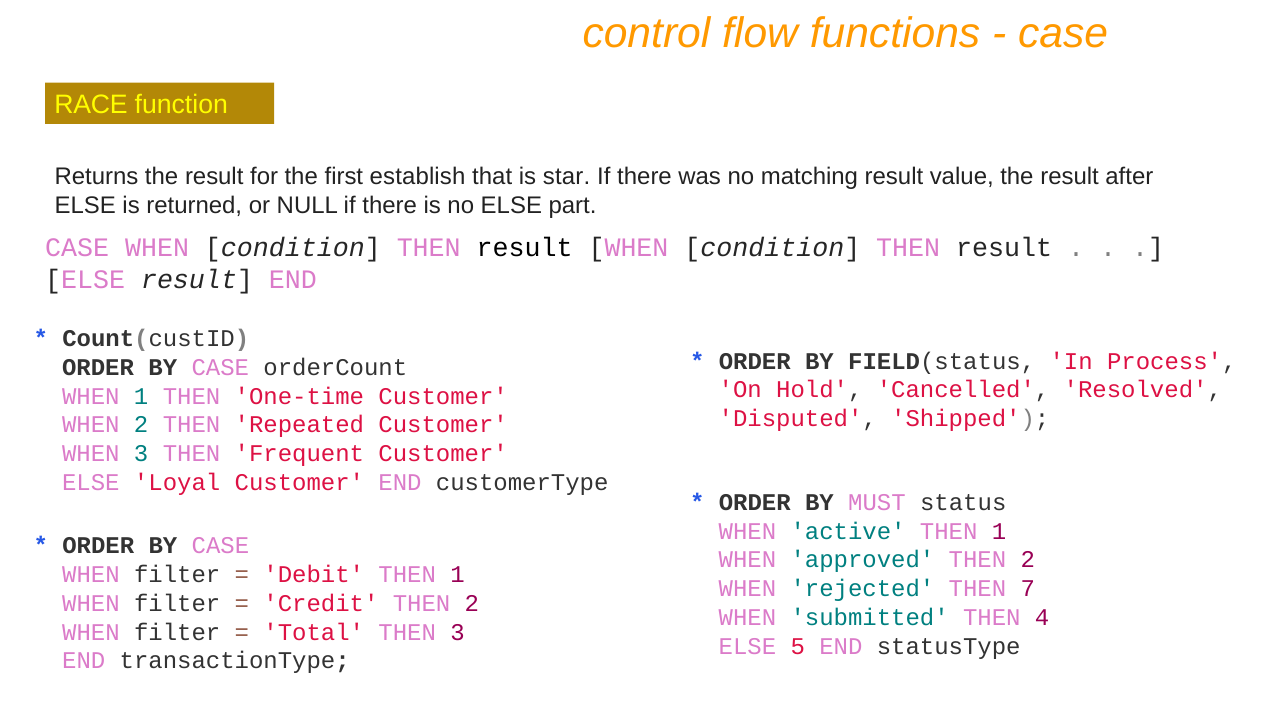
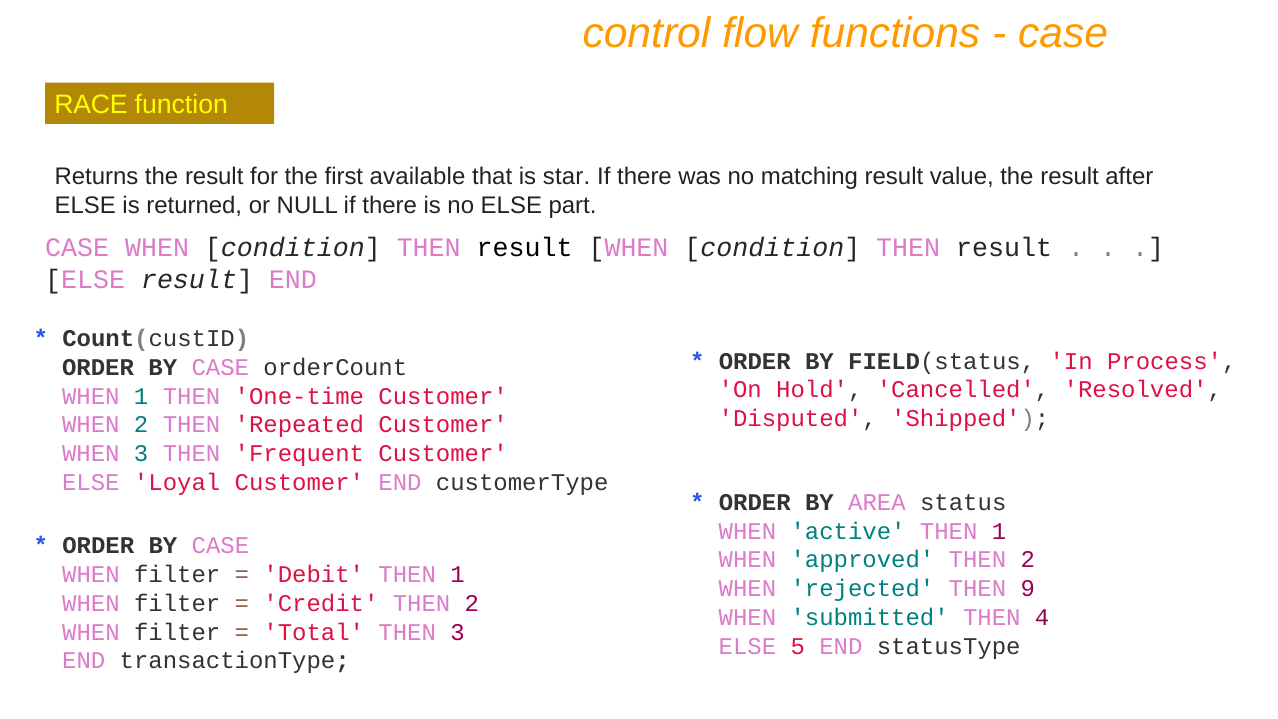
establish: establish -> available
MUST: MUST -> AREA
7: 7 -> 9
